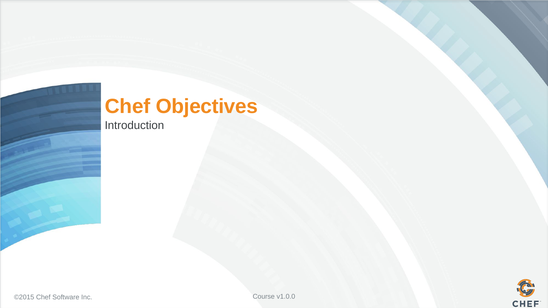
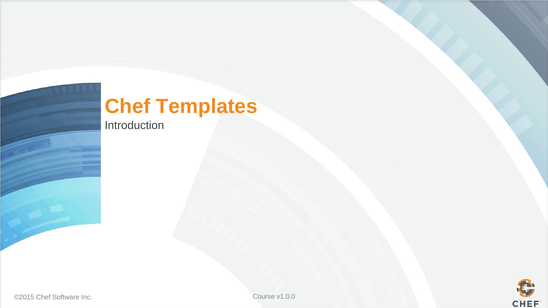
Objectives: Objectives -> Templates
